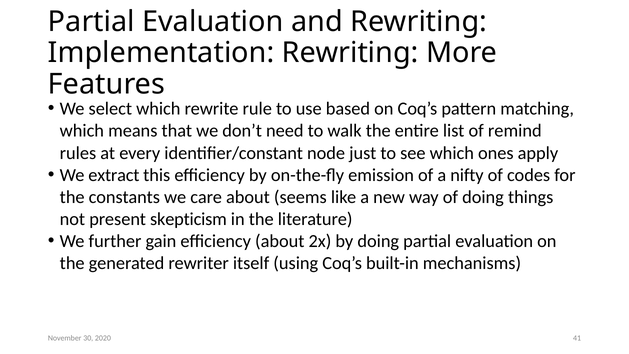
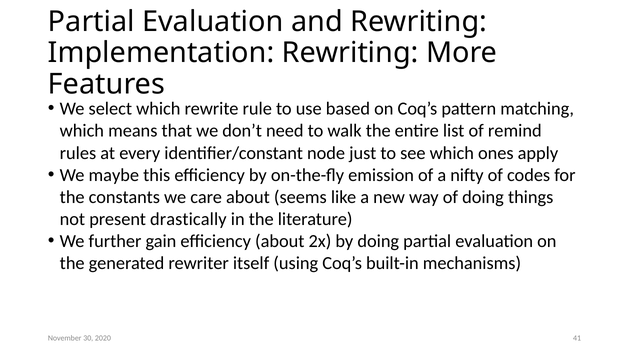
extract: extract -> maybe
skepticism: skepticism -> drastically
